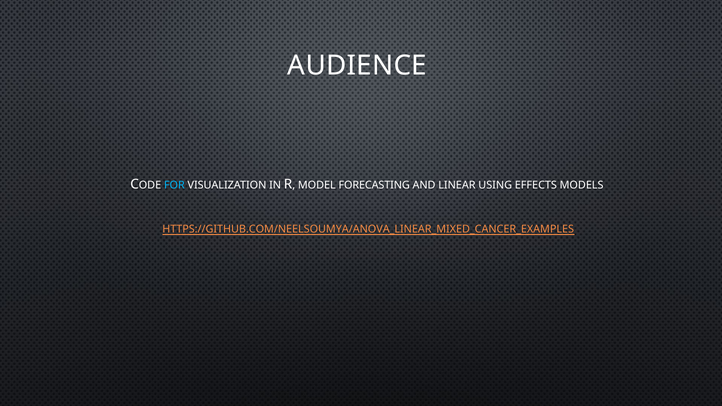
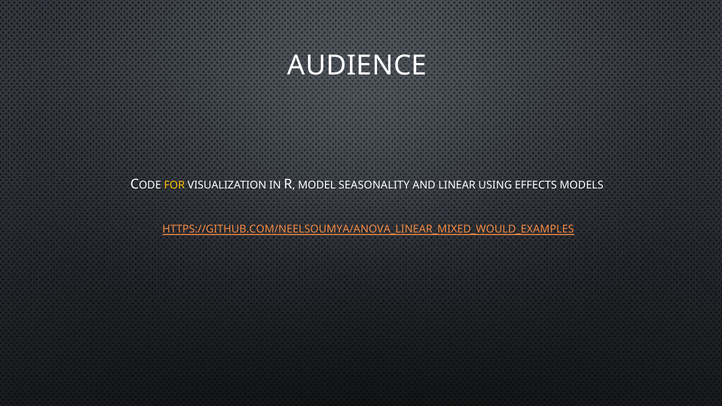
FOR colour: light blue -> yellow
FORECASTING: FORECASTING -> SEASONALITY
HTTPS://GITHUB.COM/NEELSOUMYA/ANOVA_LINEAR_MIXED_CANCER_EXAMPLES: HTTPS://GITHUB.COM/NEELSOUMYA/ANOVA_LINEAR_MIXED_CANCER_EXAMPLES -> HTTPS://GITHUB.COM/NEELSOUMYA/ANOVA_LINEAR_MIXED_WOULD_EXAMPLES
